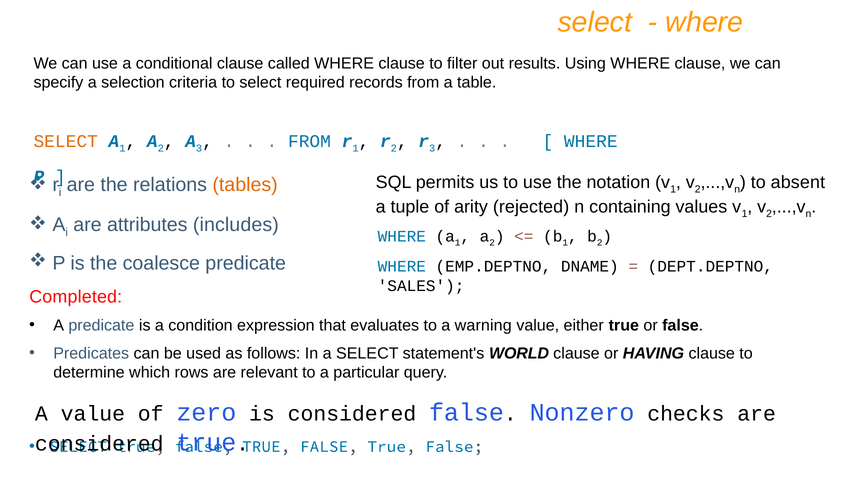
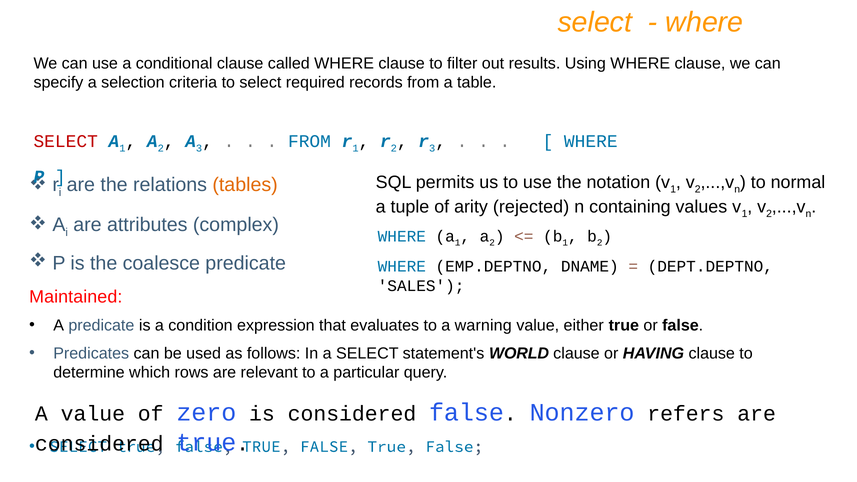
SELECT at (66, 142) colour: orange -> red
absent: absent -> normal
includes: includes -> complex
Completed: Completed -> Maintained
checks: checks -> refers
